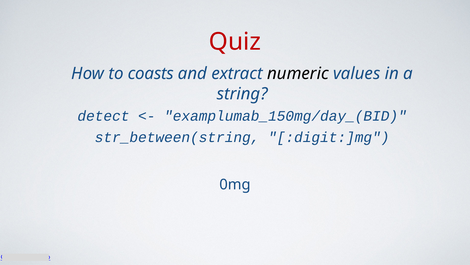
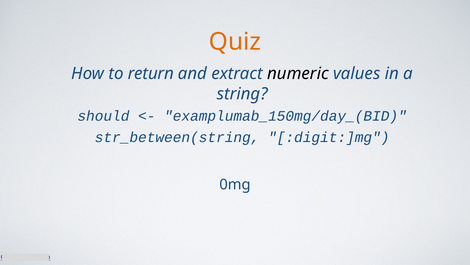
Quiz colour: red -> orange
coasts: coasts -> return
detect: detect -> should
